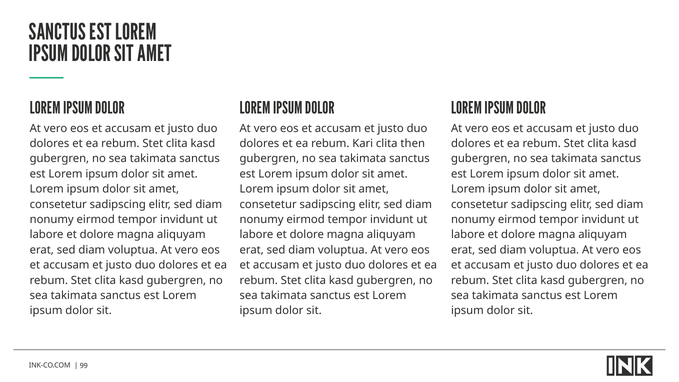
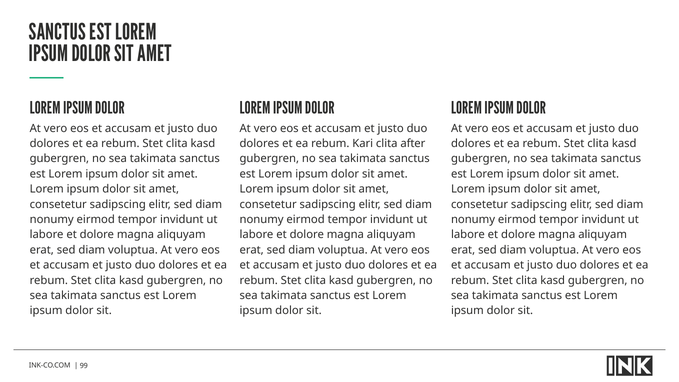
then: then -> after
